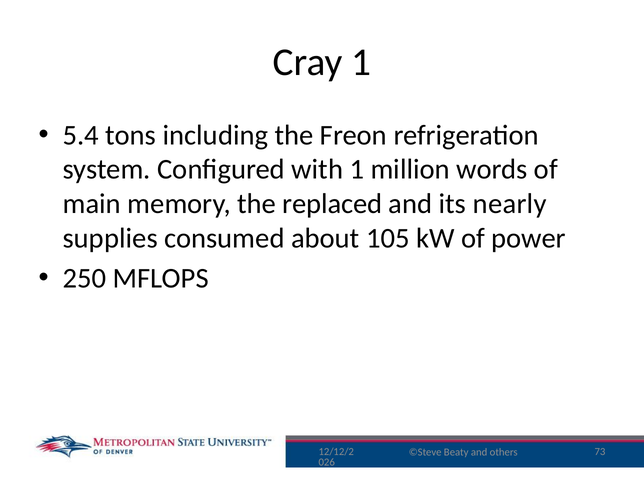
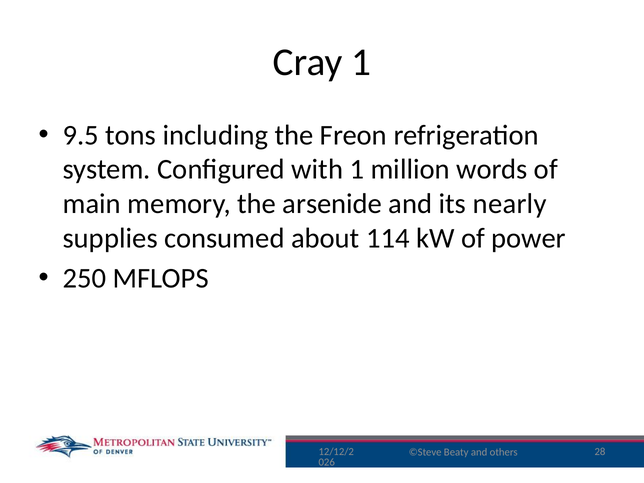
5.4: 5.4 -> 9.5
replaced: replaced -> arsenide
105: 105 -> 114
73: 73 -> 28
